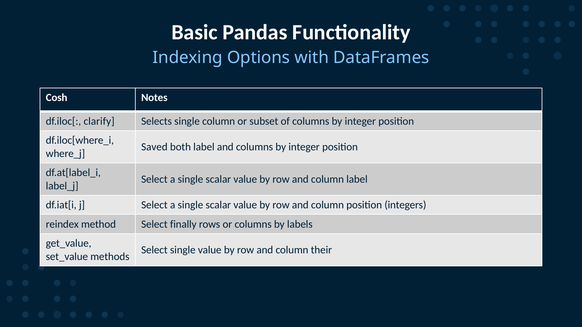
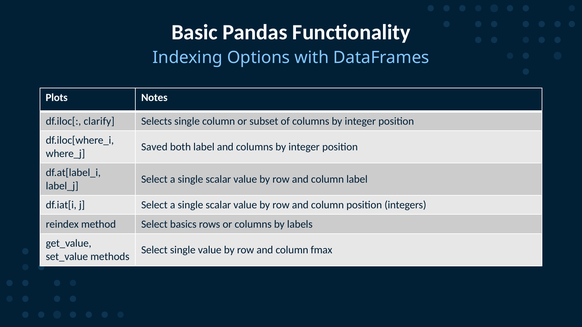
Cosh: Cosh -> Plots
finally: finally -> basics
their: their -> fmax
